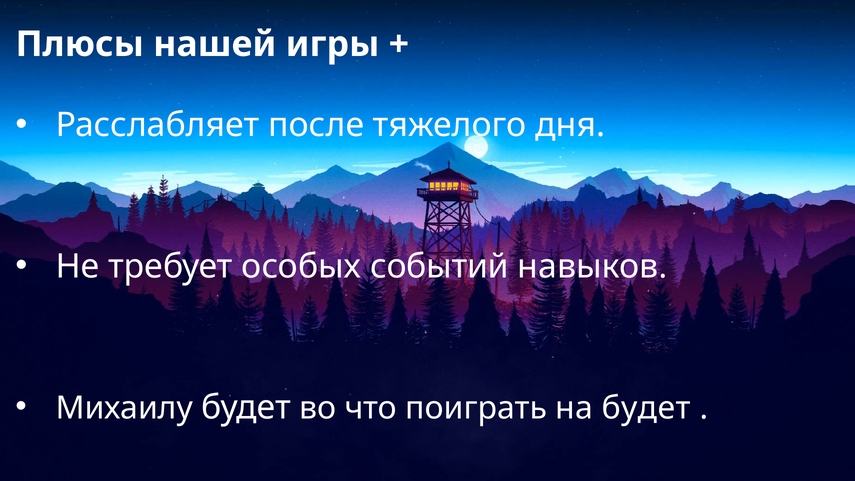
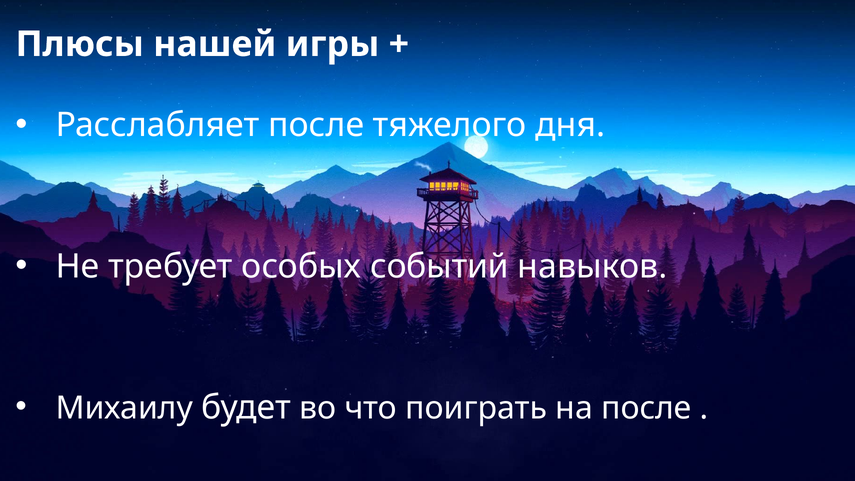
на будет: будет -> после
